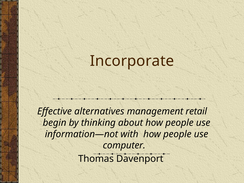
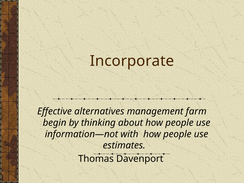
retail: retail -> farm
computer: computer -> estimates
